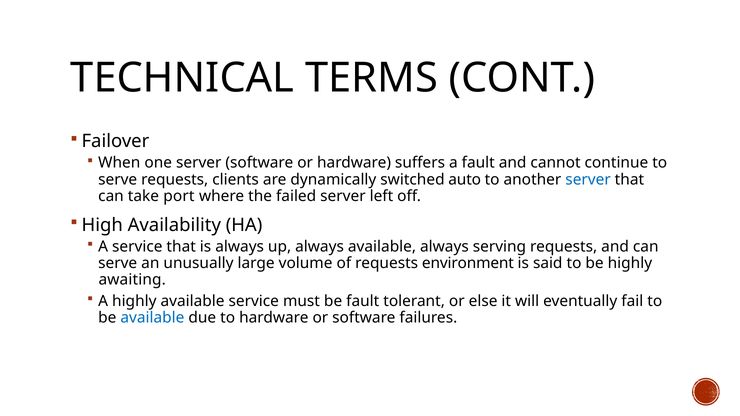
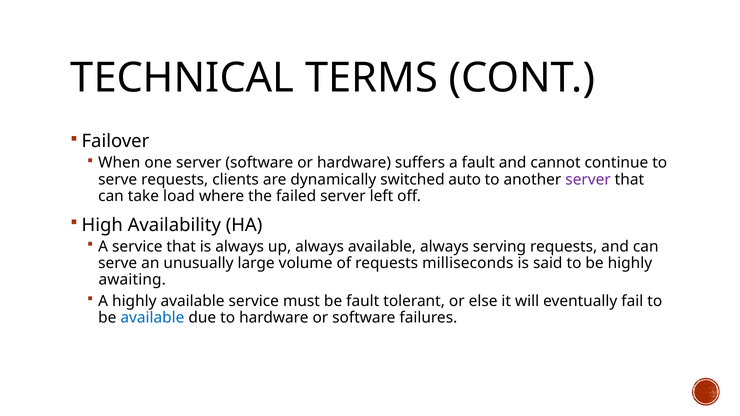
server at (588, 180) colour: blue -> purple
port: port -> load
environment: environment -> milliseconds
